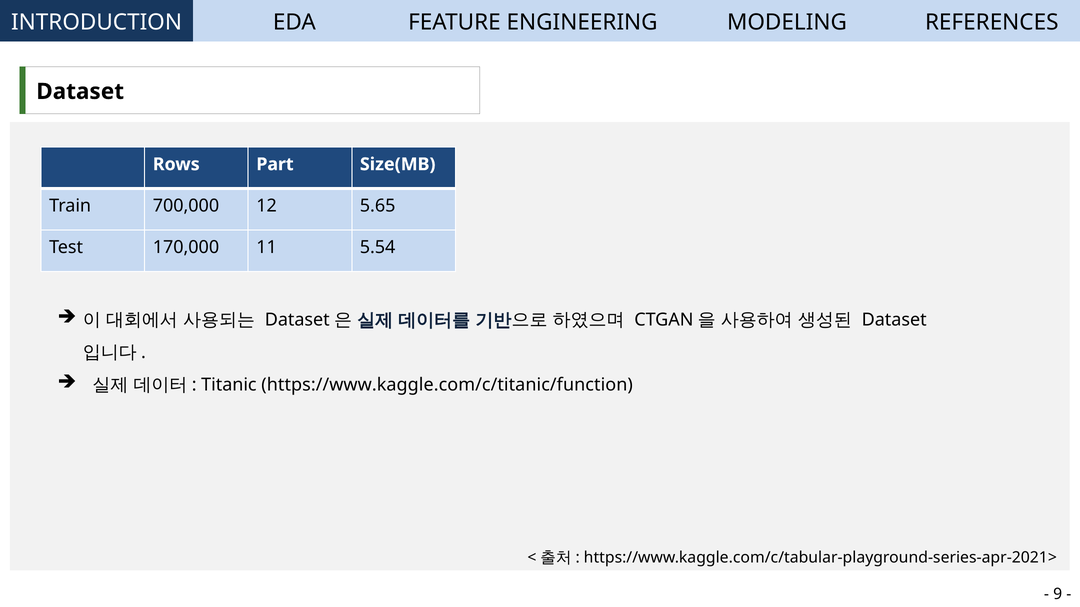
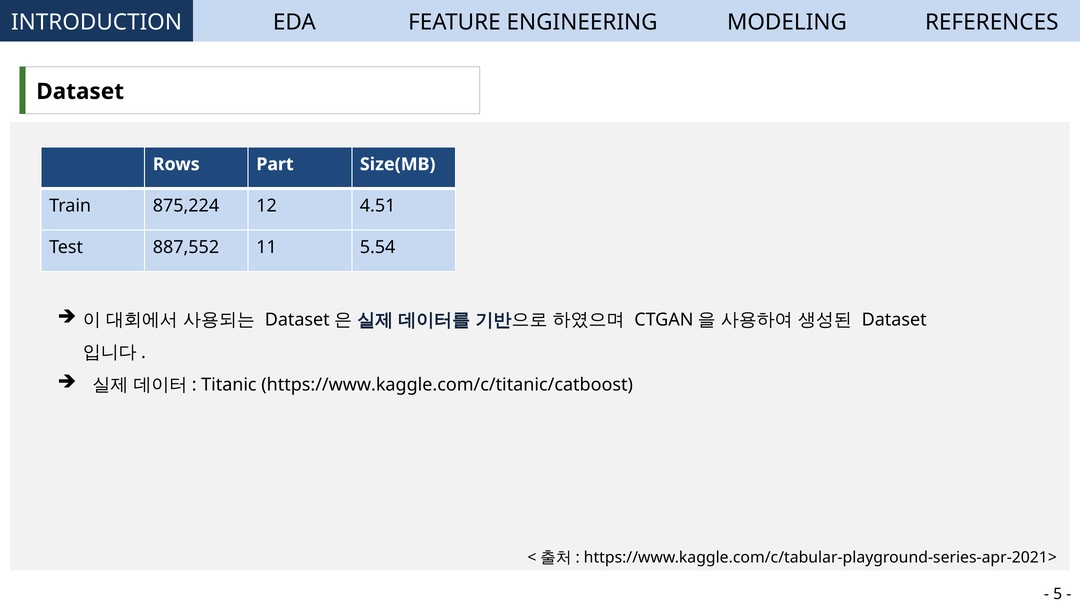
700,000: 700,000 -> 875,224
5.65: 5.65 -> 4.51
170,000: 170,000 -> 887,552
https://www.kaggle.com/c/titanic/function: https://www.kaggle.com/c/titanic/function -> https://www.kaggle.com/c/titanic/catboost
9: 9 -> 5
